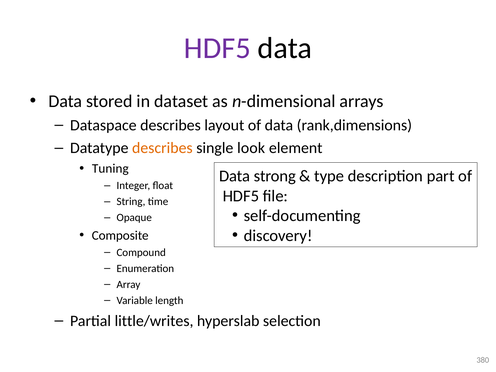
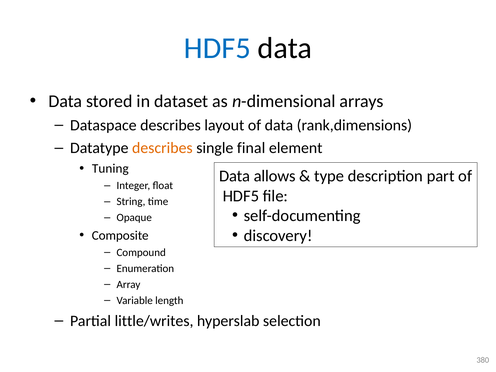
HDF5 at (217, 48) colour: purple -> blue
look: look -> final
strong: strong -> allows
